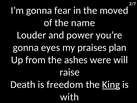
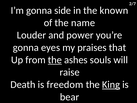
fear: fear -> side
moved: moved -> known
plan: plan -> that
the at (55, 60) underline: none -> present
were: were -> souls
with: with -> bear
